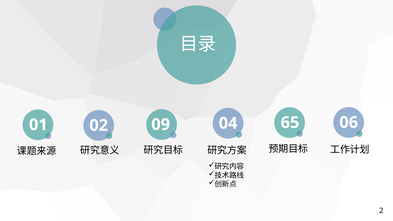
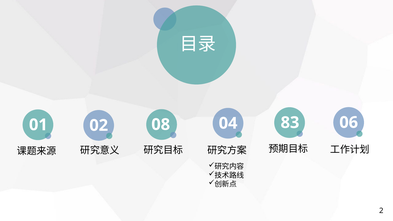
09: 09 -> 08
65: 65 -> 83
